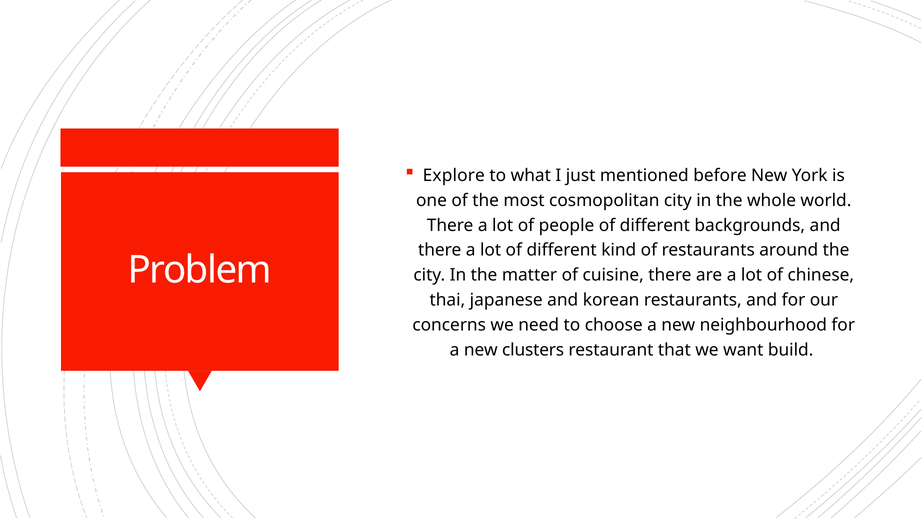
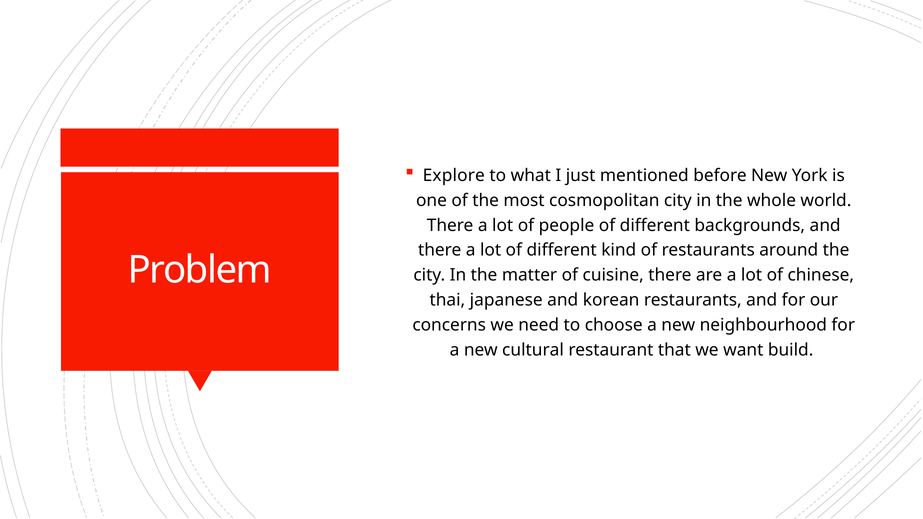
clusters: clusters -> cultural
